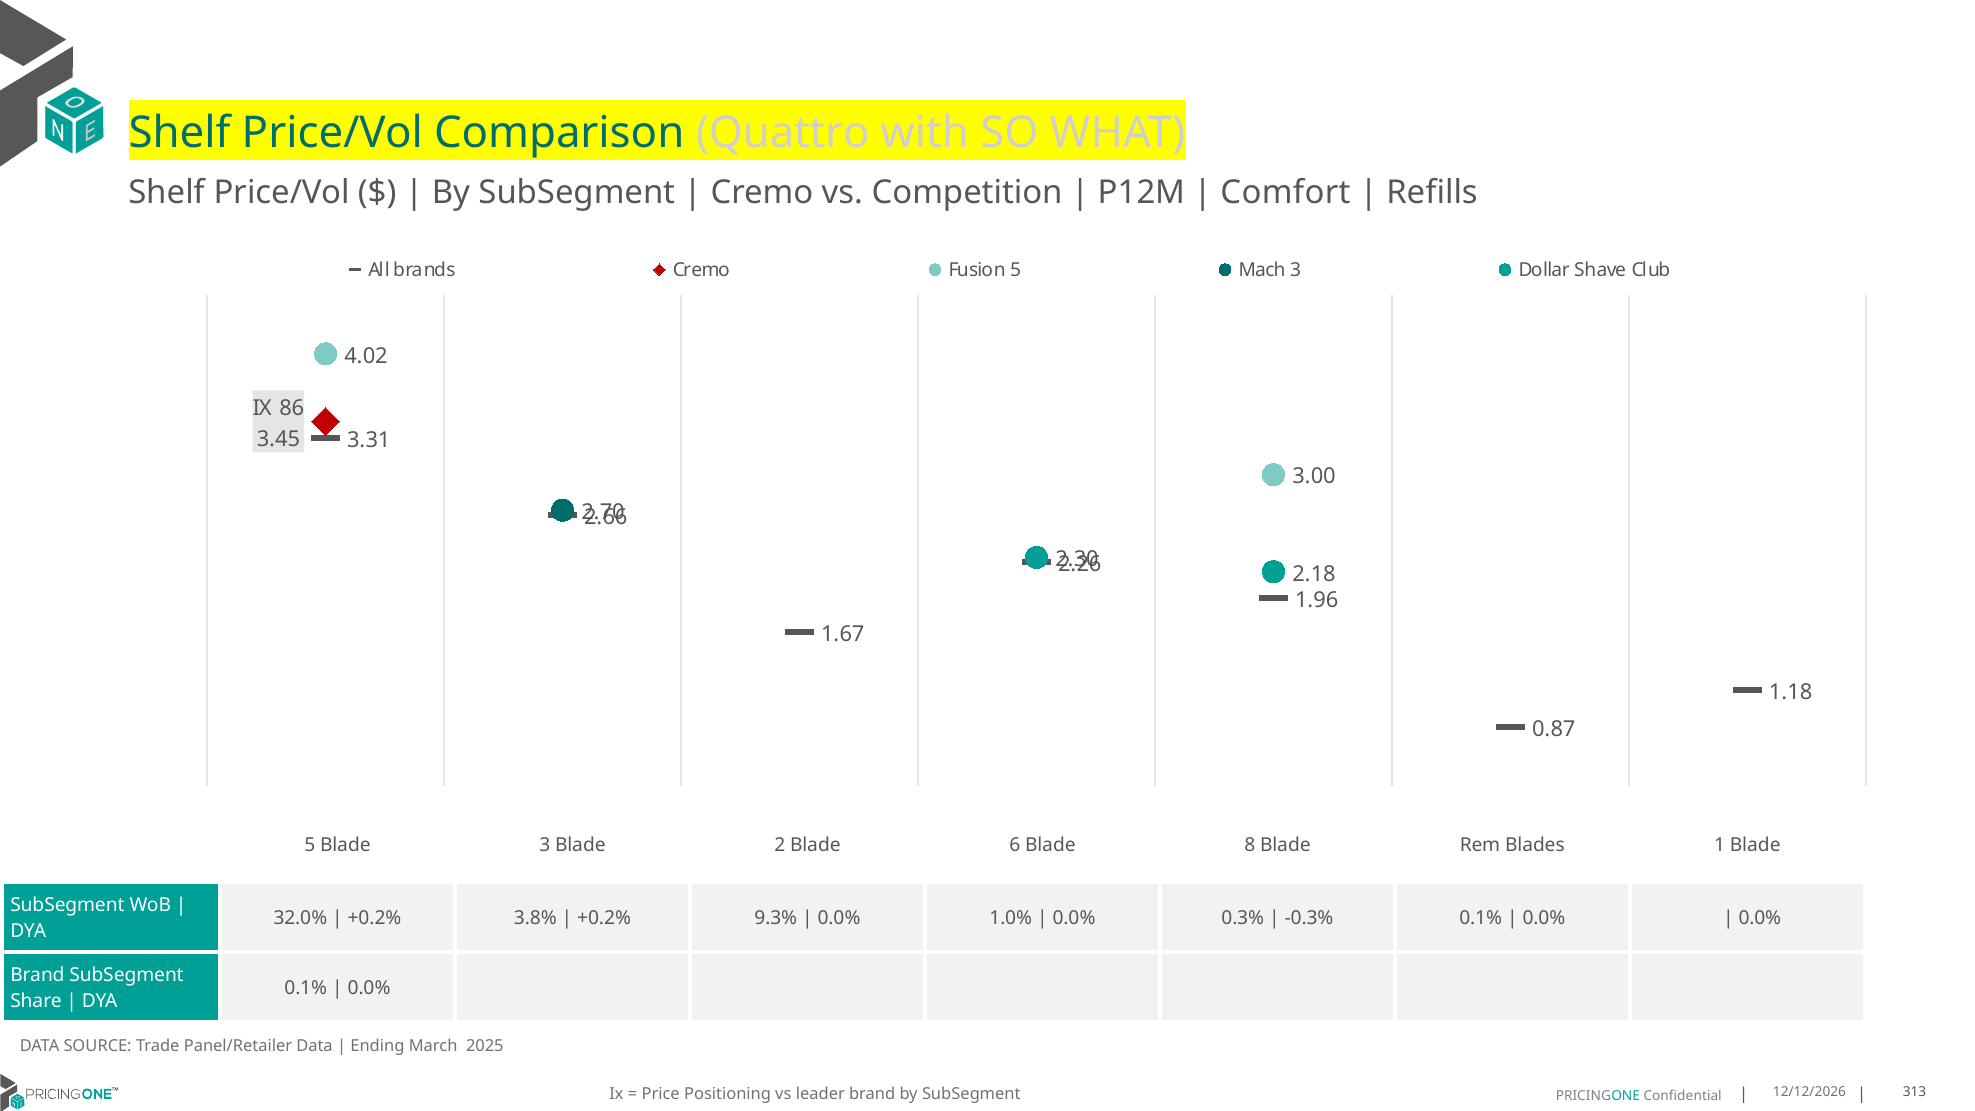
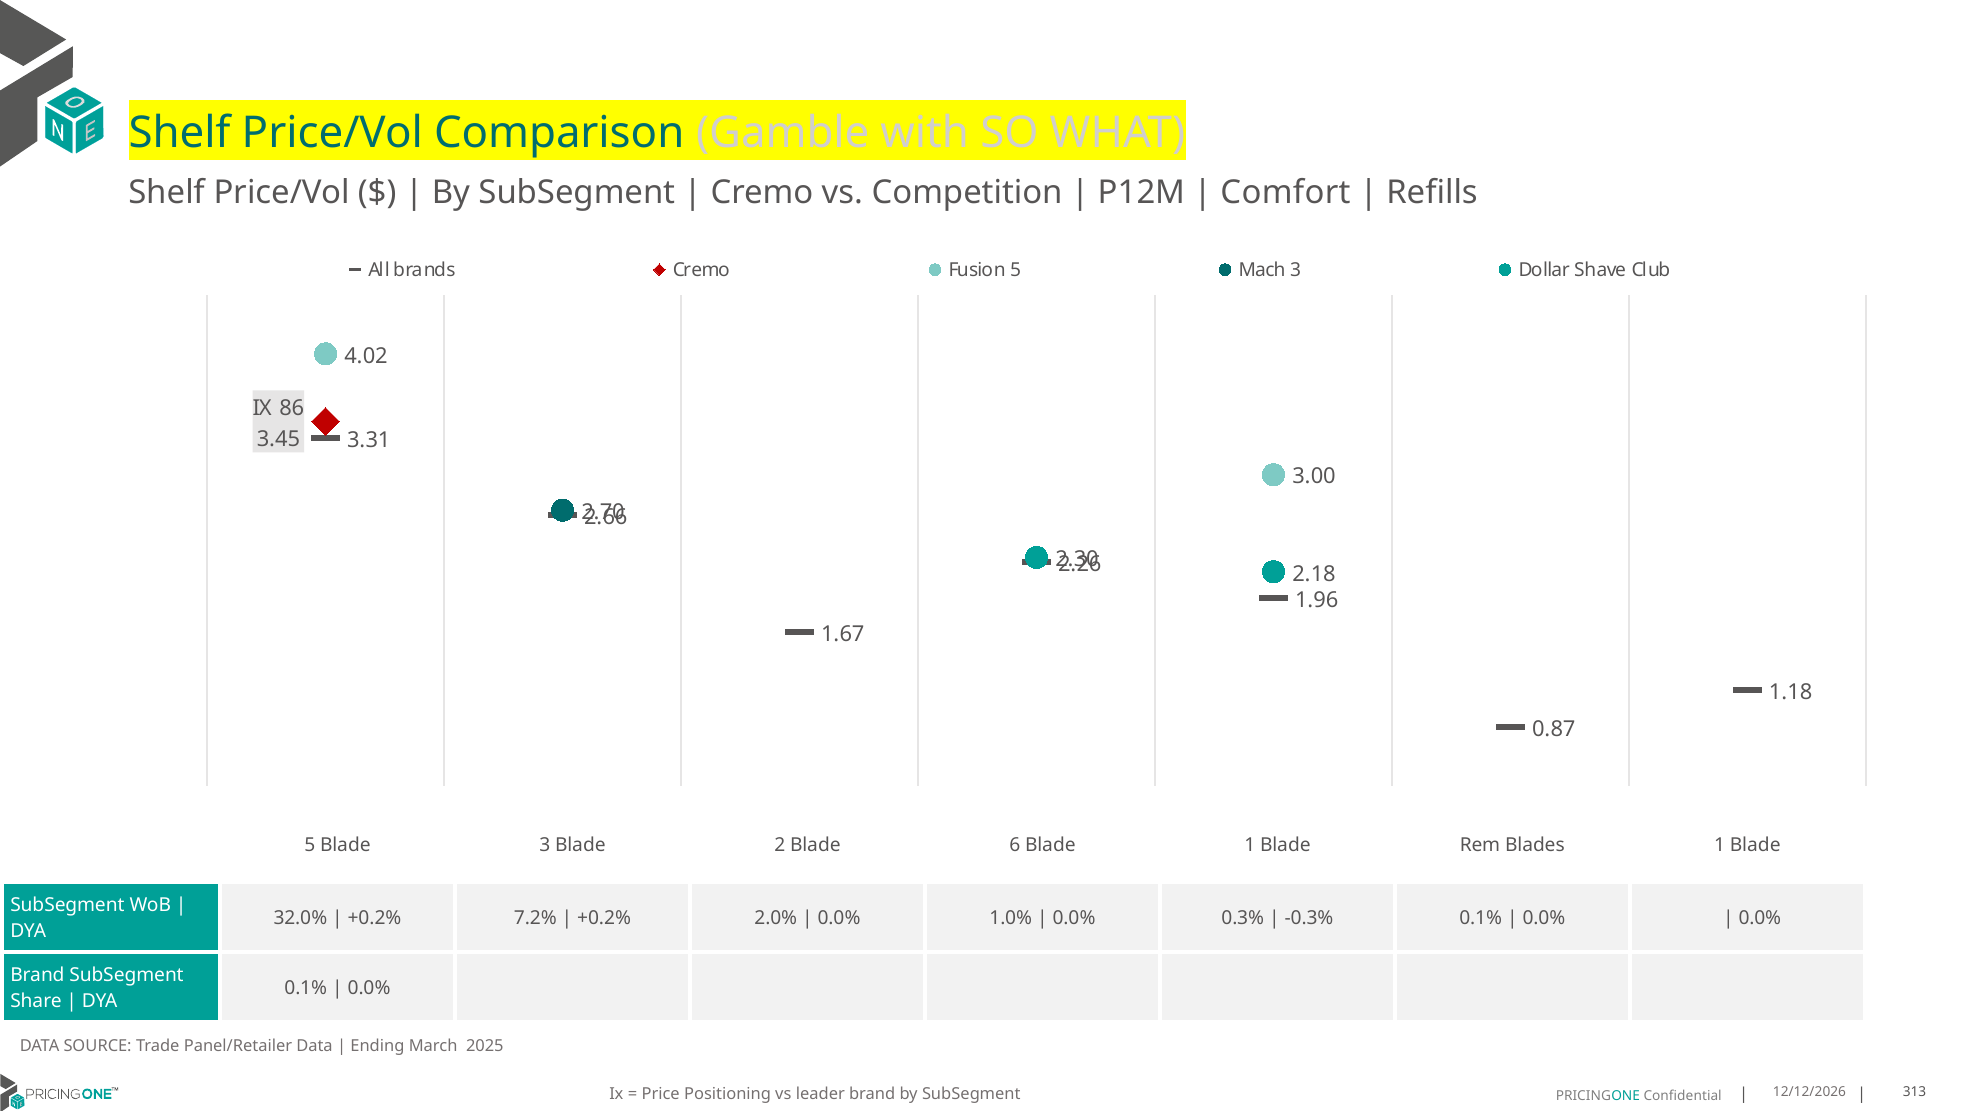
Quattro: Quattro -> Gamble
Blade 8: 8 -> 1
3.8%: 3.8% -> 7.2%
9.3%: 9.3% -> 2.0%
